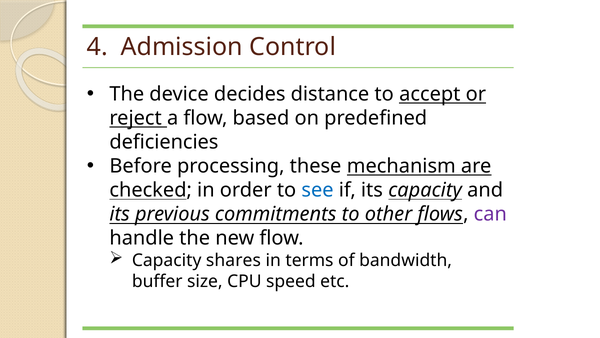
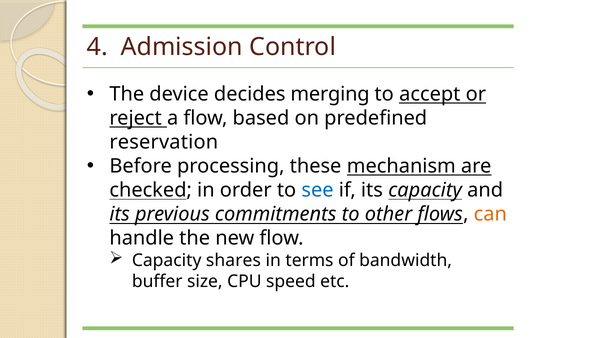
distance: distance -> merging
deficiencies: deficiencies -> reservation
can colour: purple -> orange
